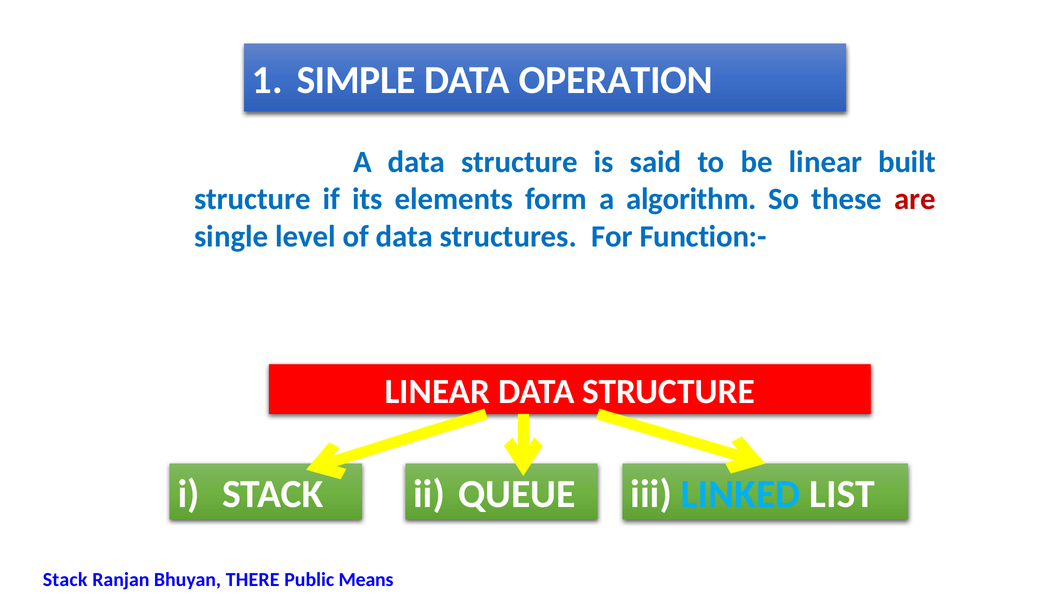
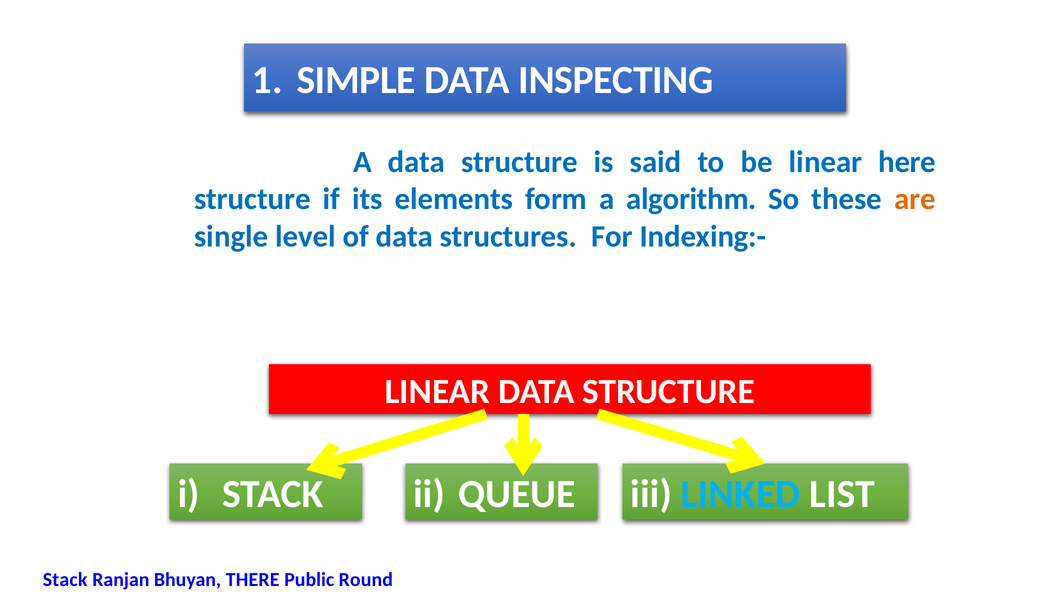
OPERATION: OPERATION -> INSPECTING
built: built -> here
are colour: red -> orange
Function:-: Function:- -> Indexing:-
Means: Means -> Round
